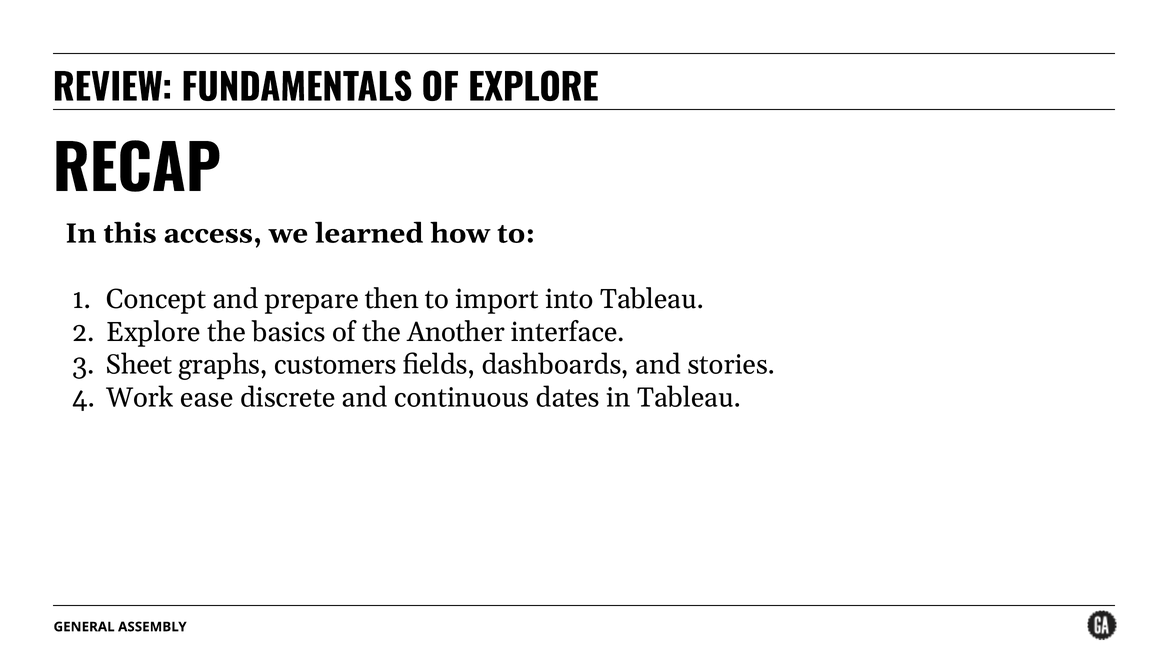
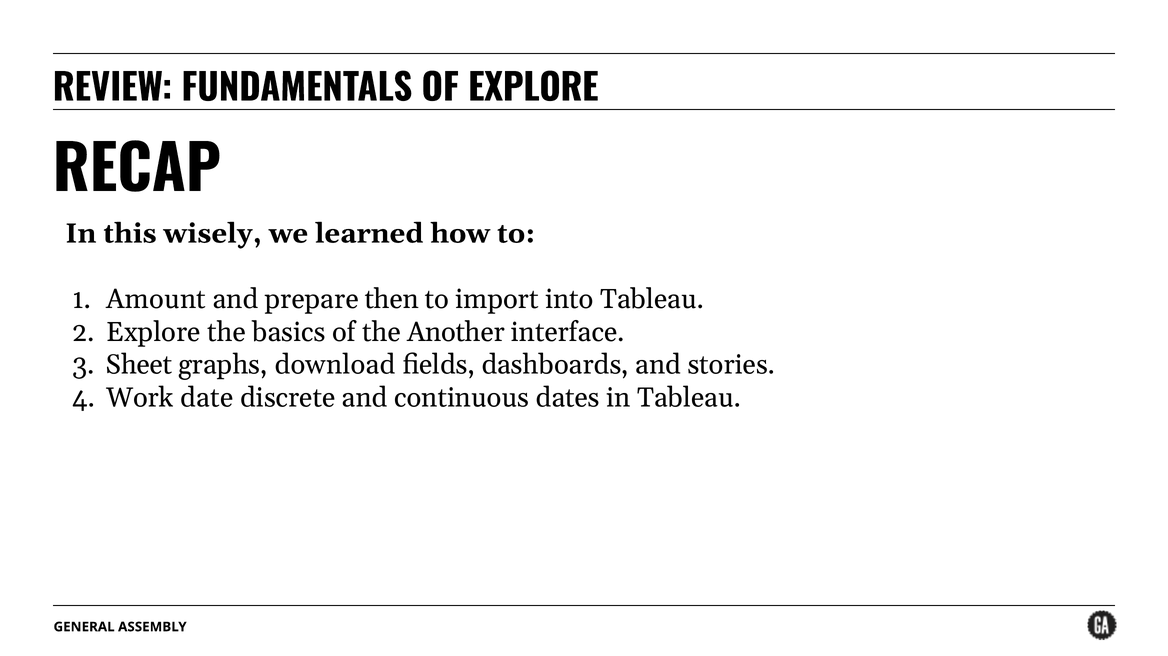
access: access -> wisely
Concept: Concept -> Amount
customers: customers -> download
ease: ease -> date
